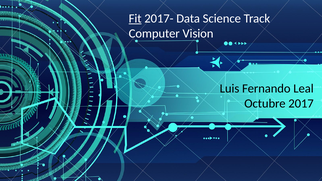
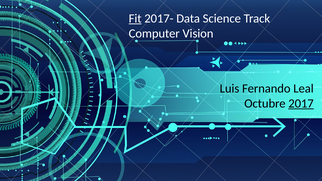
2017 underline: none -> present
